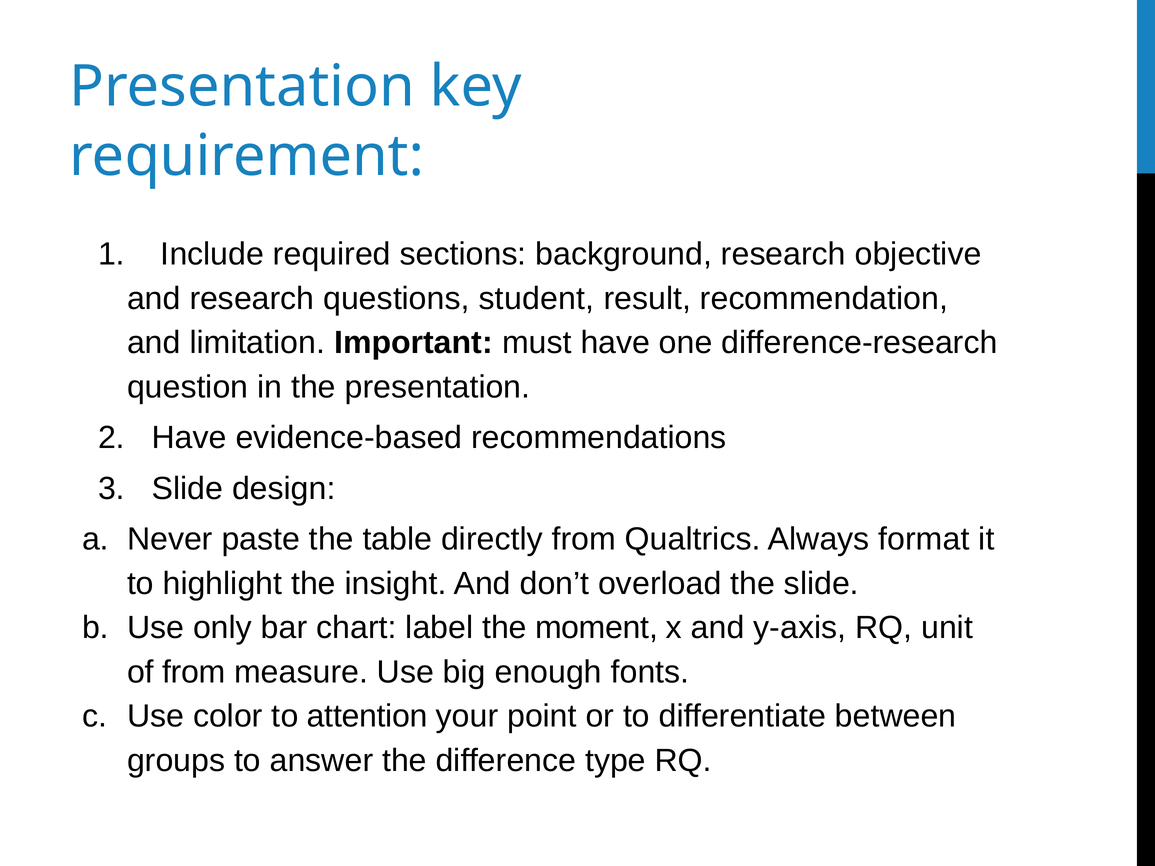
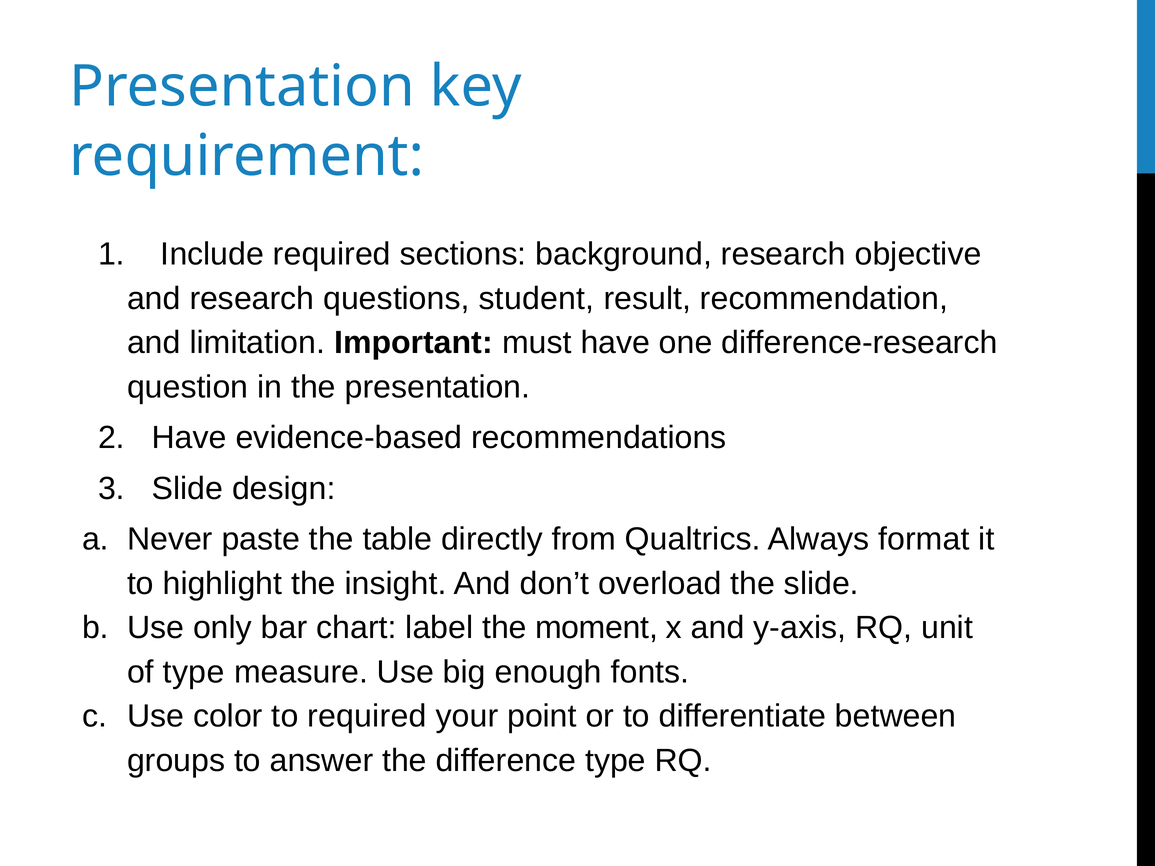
of from: from -> type
to attention: attention -> required
